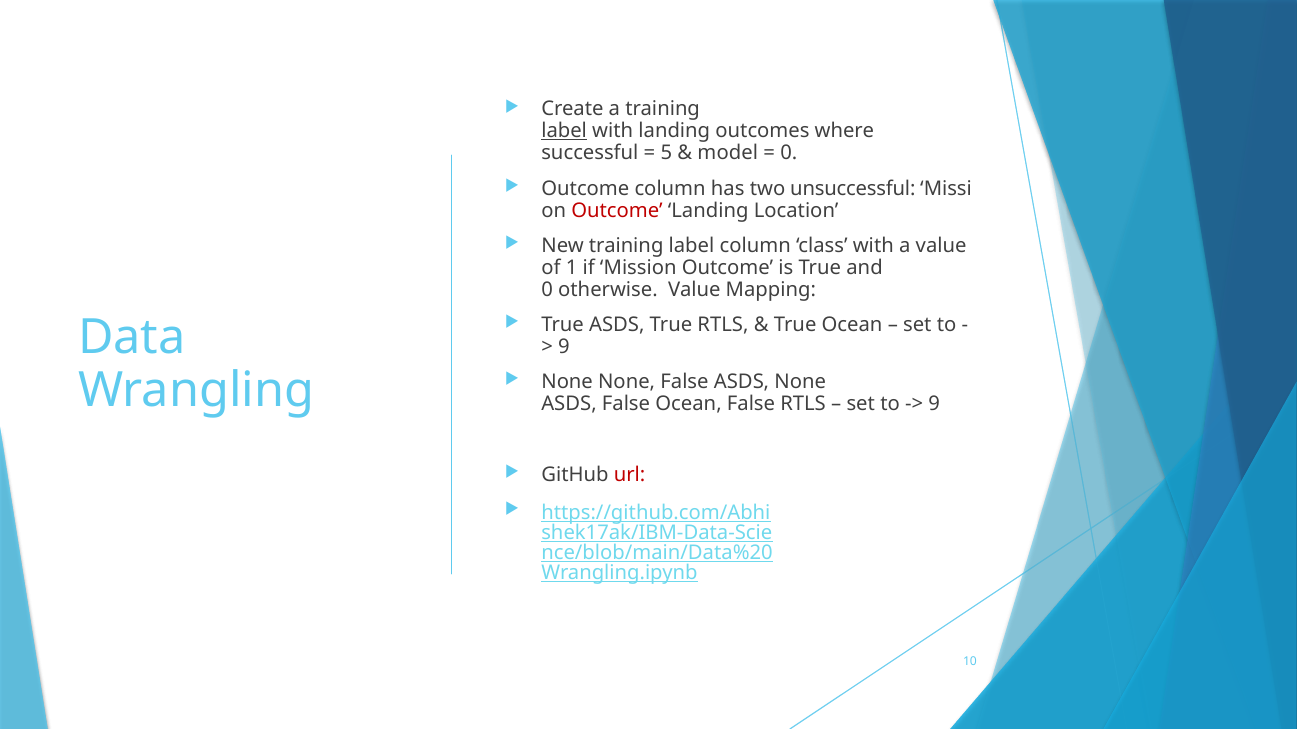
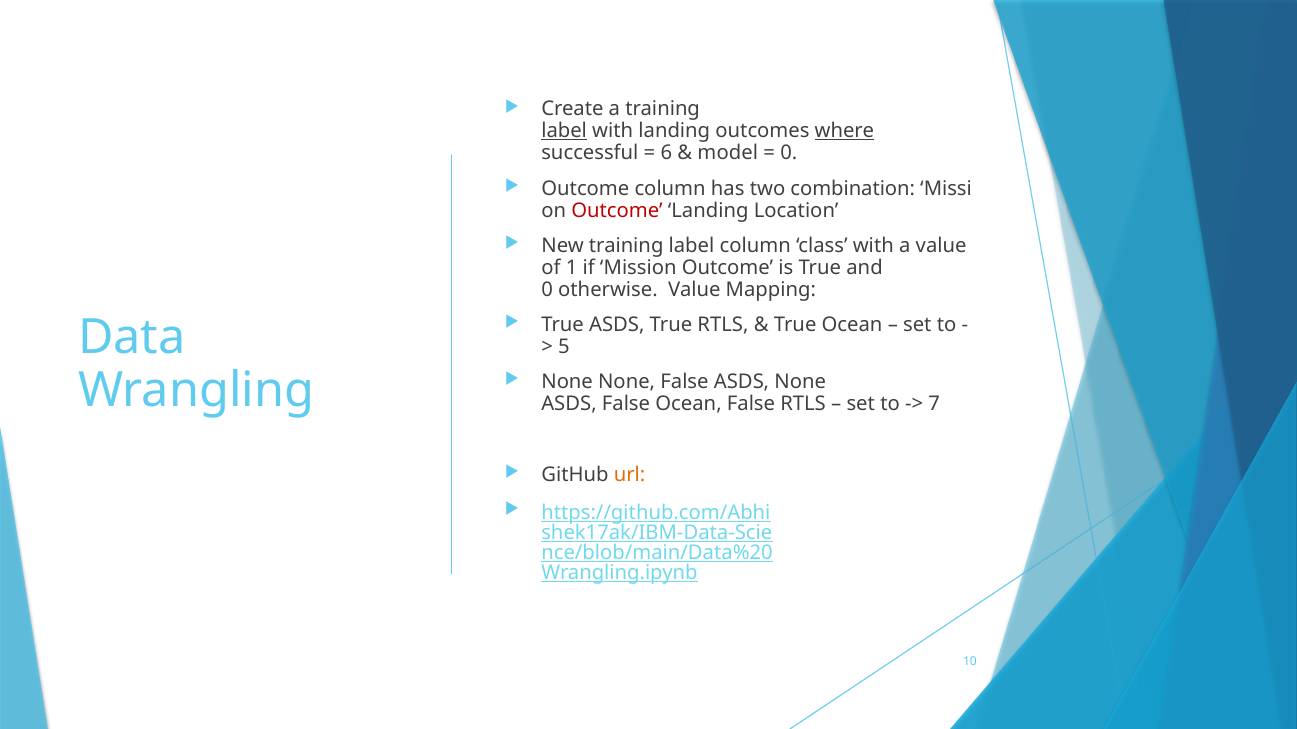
where underline: none -> present
5: 5 -> 6
unsuccessful: unsuccessful -> combination
9 at (564, 347): 9 -> 5
9 at (934, 404): 9 -> 7
url colour: red -> orange
